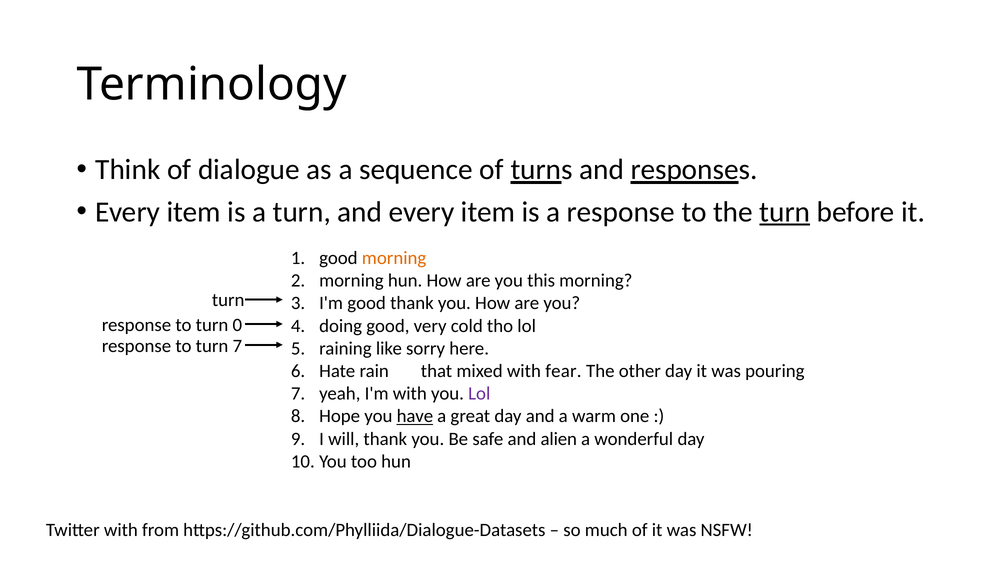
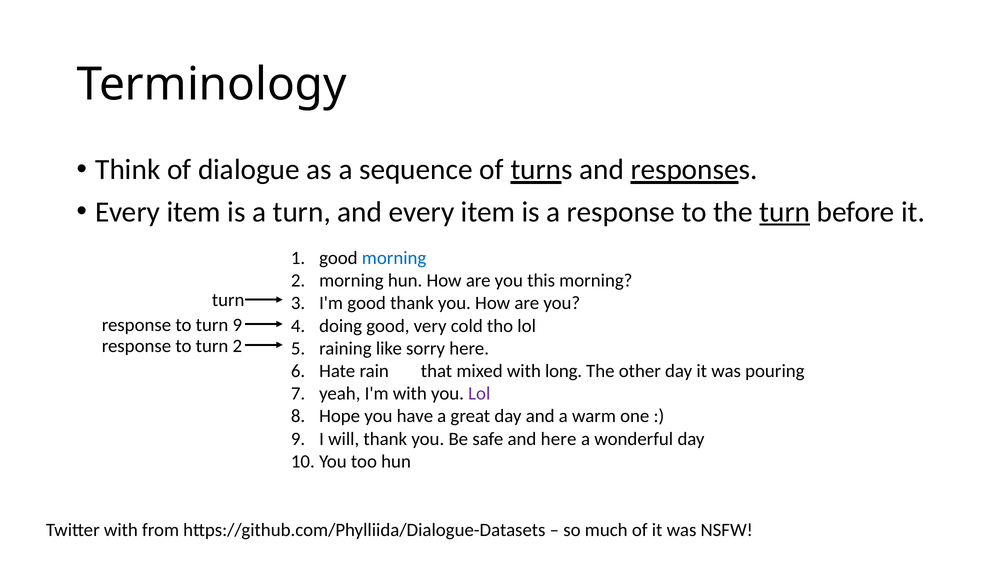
morning at (394, 258) colour: orange -> blue
turn 0: 0 -> 9
turn 7: 7 -> 2
fear: fear -> long
have underline: present -> none
and alien: alien -> here
